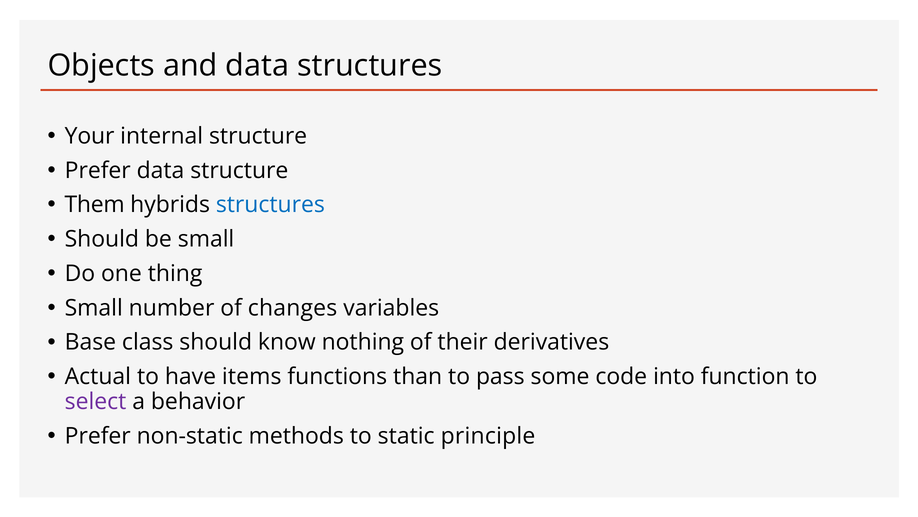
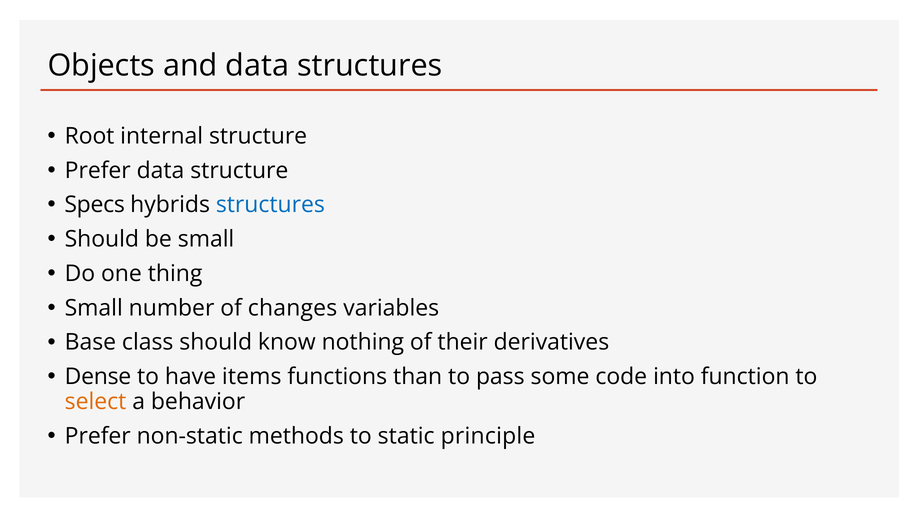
Your: Your -> Root
Them: Them -> Specs
Actual: Actual -> Dense
select colour: purple -> orange
